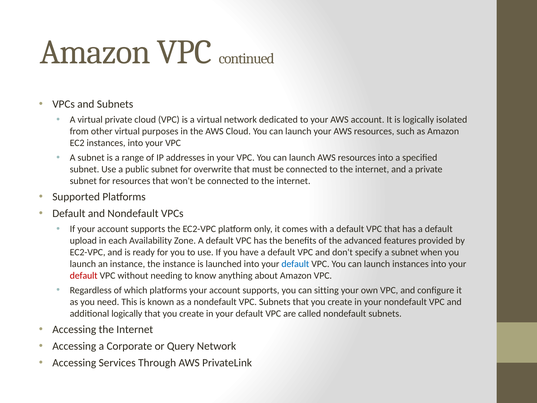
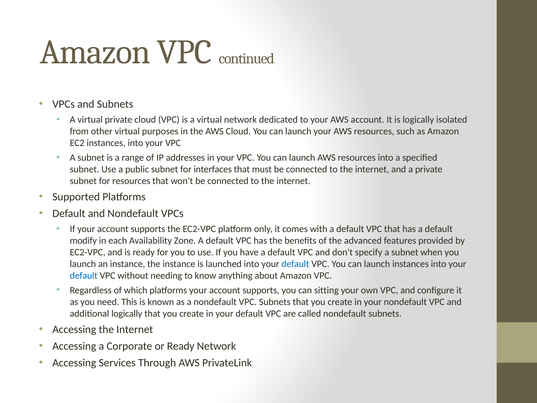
overwrite: overwrite -> interfaces
upload: upload -> modify
default at (84, 275) colour: red -> blue
or Query: Query -> Ready
